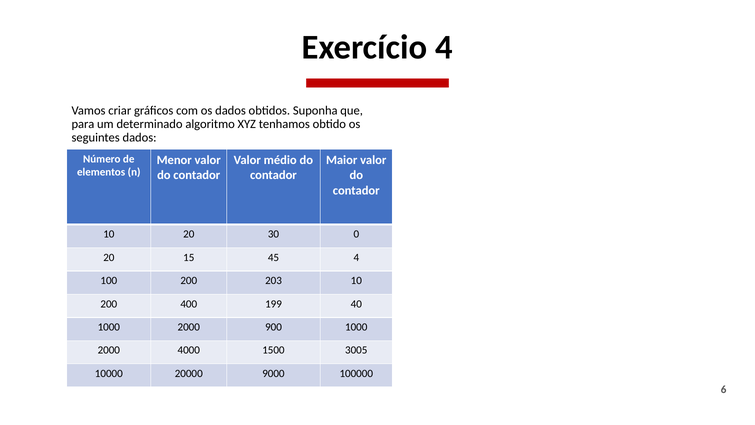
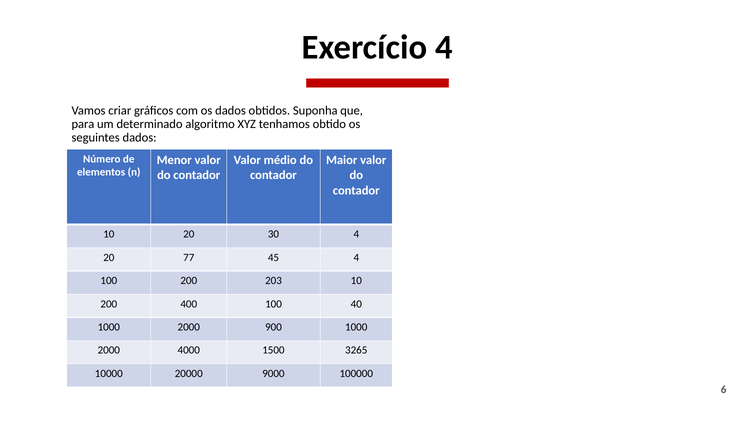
30 0: 0 -> 4
15: 15 -> 77
400 199: 199 -> 100
3005: 3005 -> 3265
